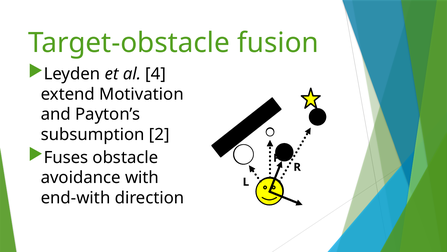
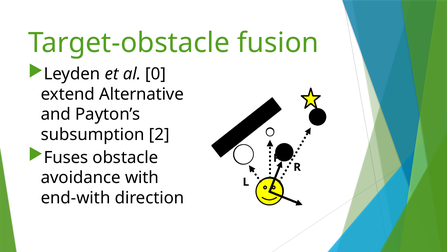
4: 4 -> 0
Motivation: Motivation -> Alternative
